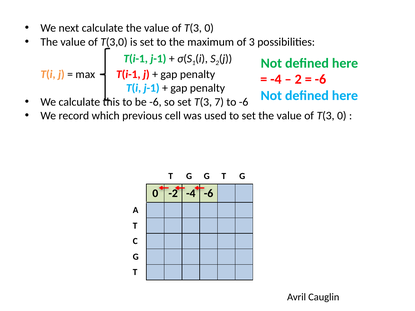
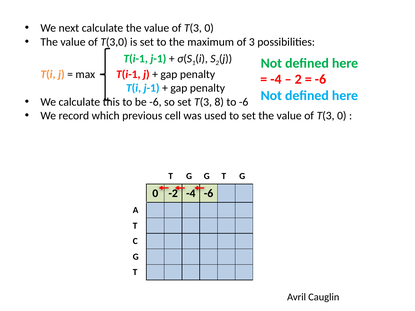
7: 7 -> 8
